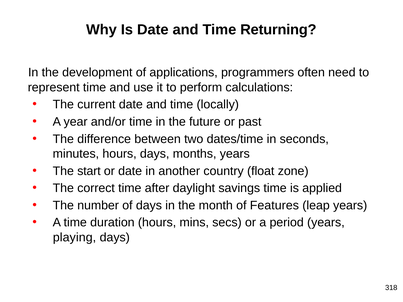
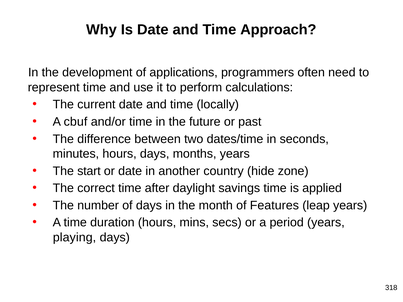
Returning: Returning -> Approach
year: year -> cbuf
float: float -> hide
